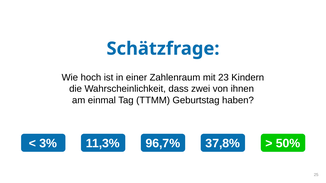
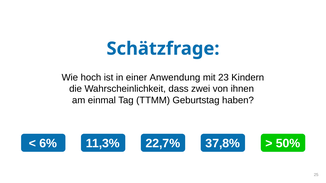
Zahlenraum: Zahlenraum -> Anwendung
3%: 3% -> 6%
96,7%: 96,7% -> 22,7%
